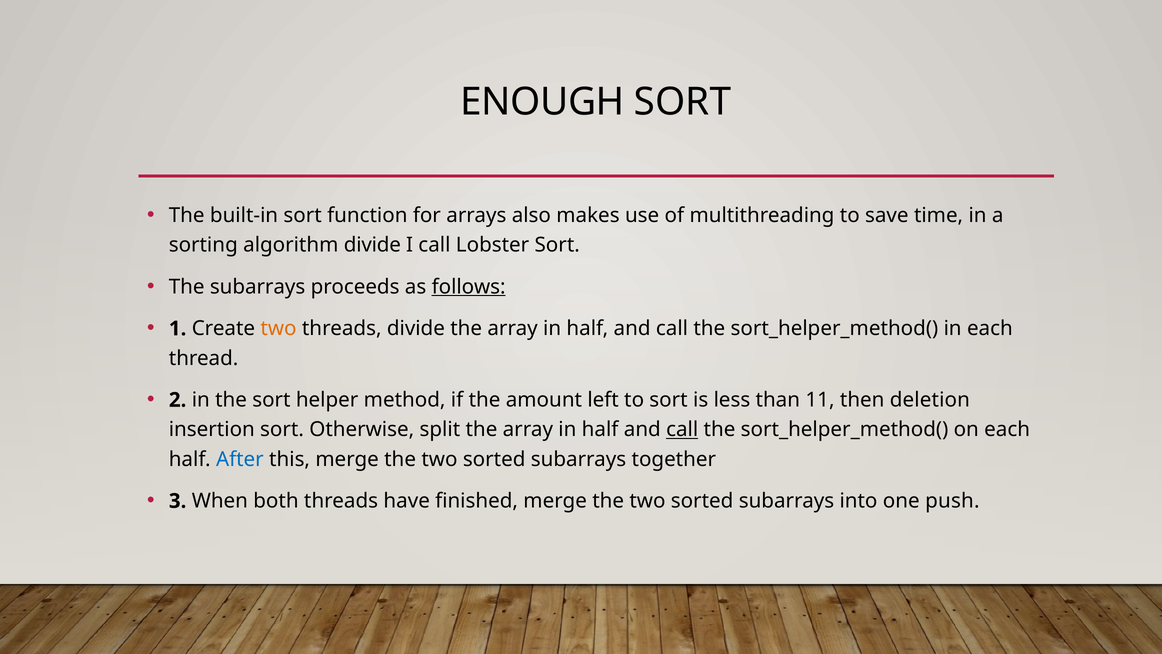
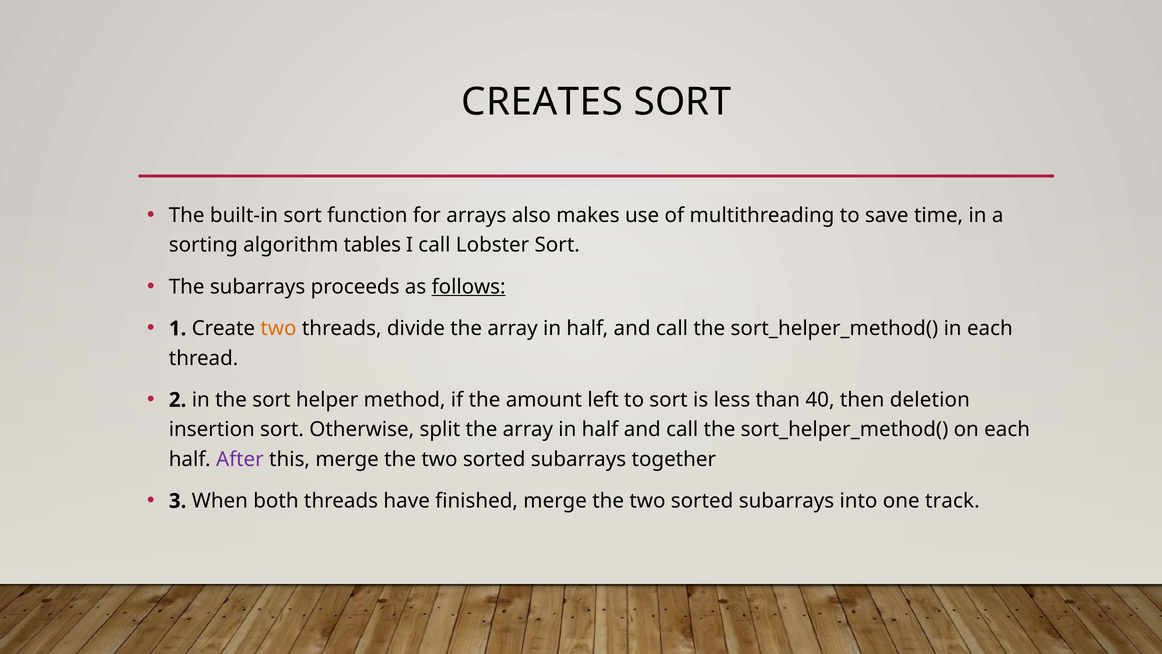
ENOUGH: ENOUGH -> CREATES
algorithm divide: divide -> tables
11: 11 -> 40
call at (682, 429) underline: present -> none
After colour: blue -> purple
push: push -> track
